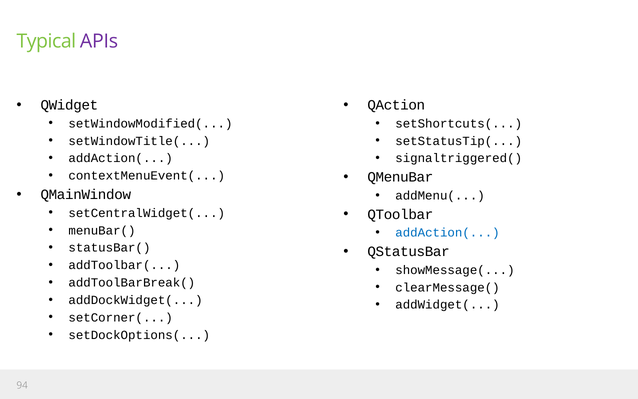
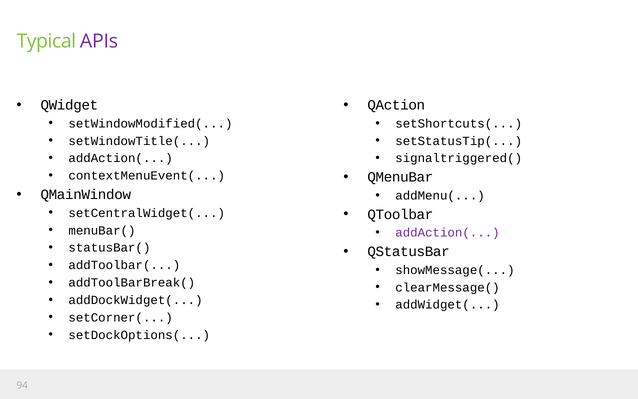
addAction( at (447, 233) colour: blue -> purple
